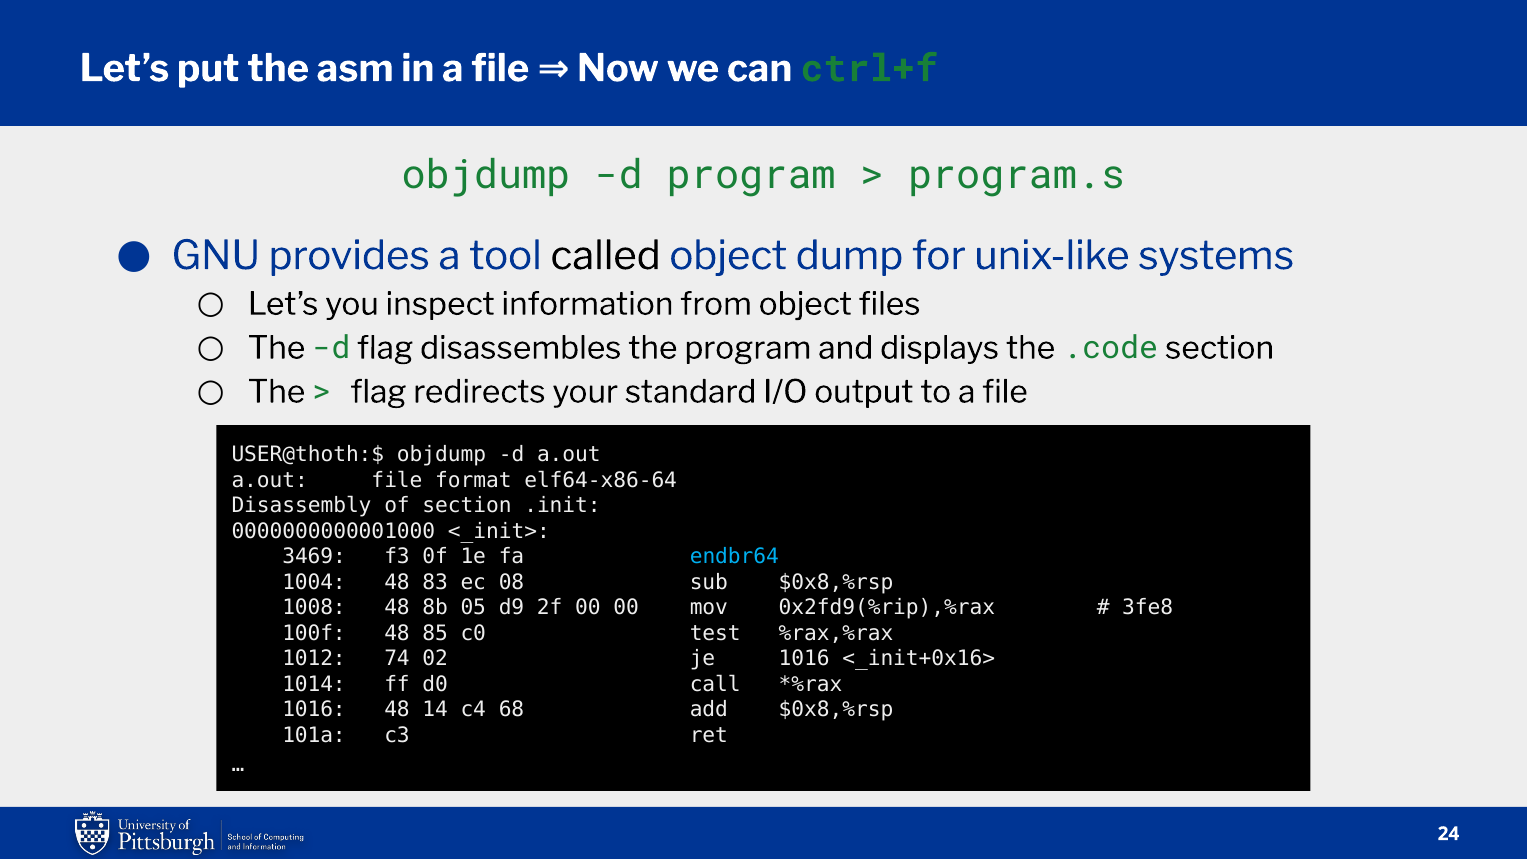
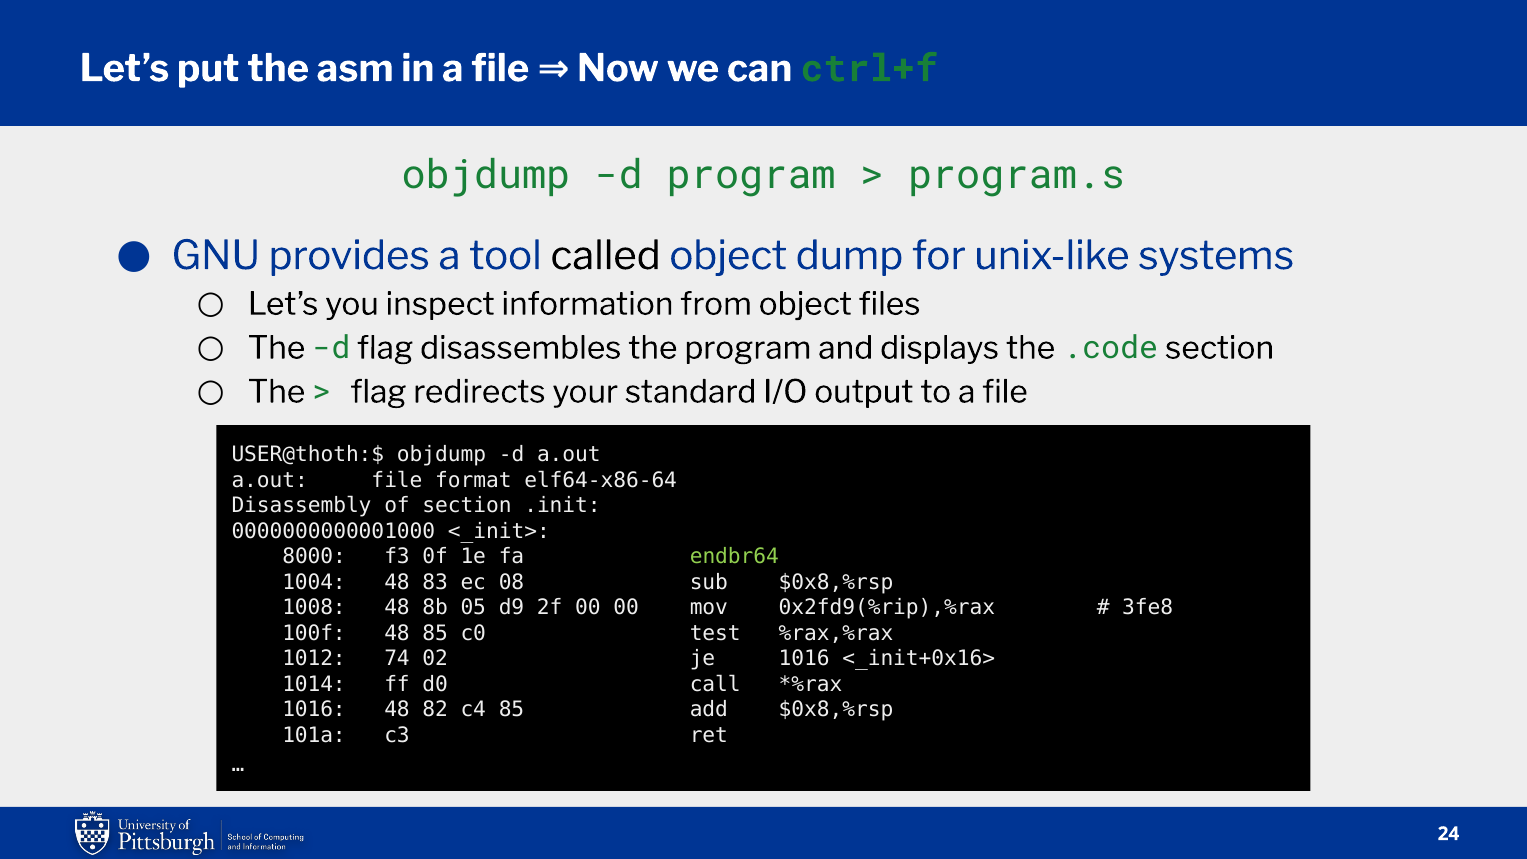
3469: 3469 -> 8000
endbr64 colour: light blue -> light green
14: 14 -> 82
c4 68: 68 -> 85
